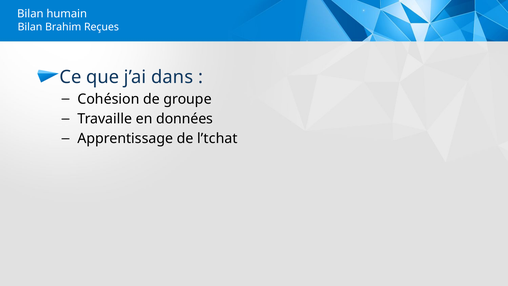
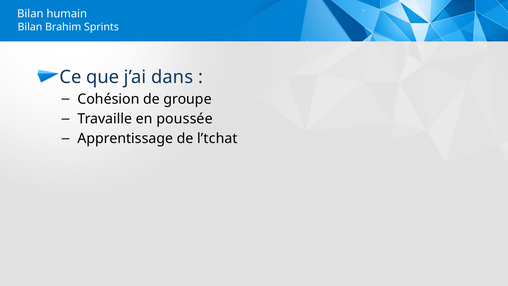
Reçues: Reçues -> Sprints
données: données -> poussée
